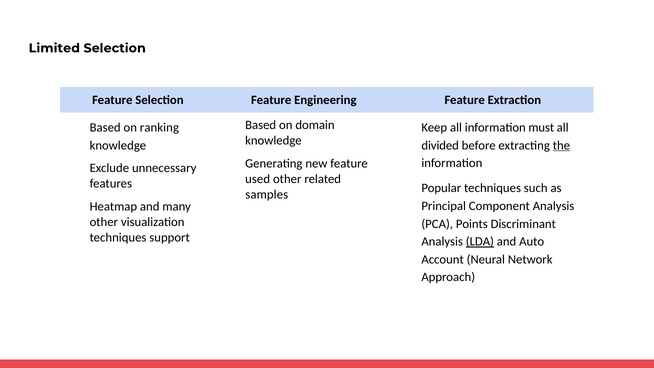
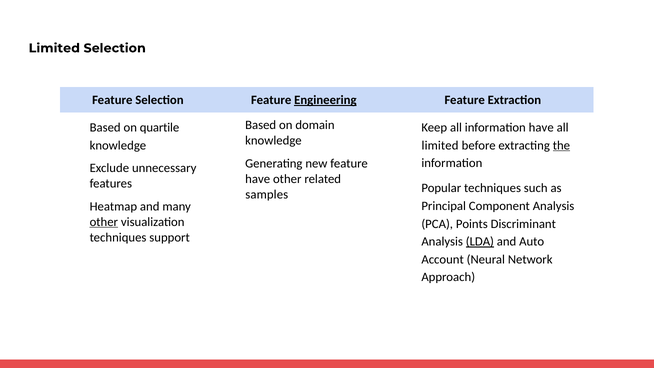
Engineering underline: none -> present
ranking: ranking -> quartile
information must: must -> have
divided at (440, 145): divided -> limited
used at (258, 179): used -> have
other at (104, 222) underline: none -> present
